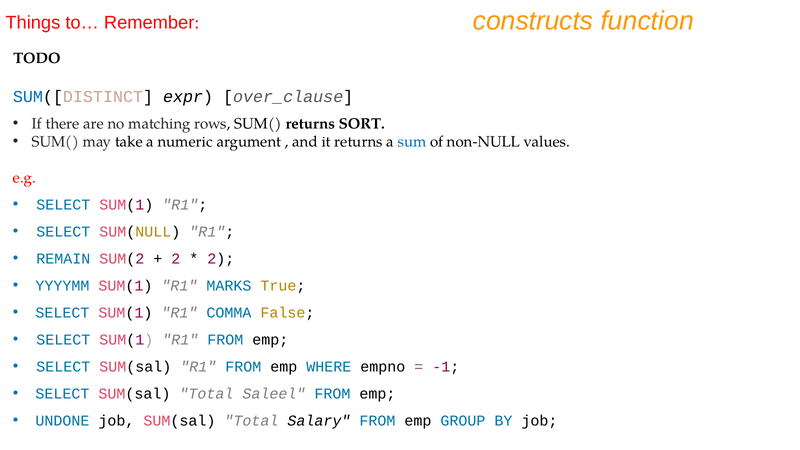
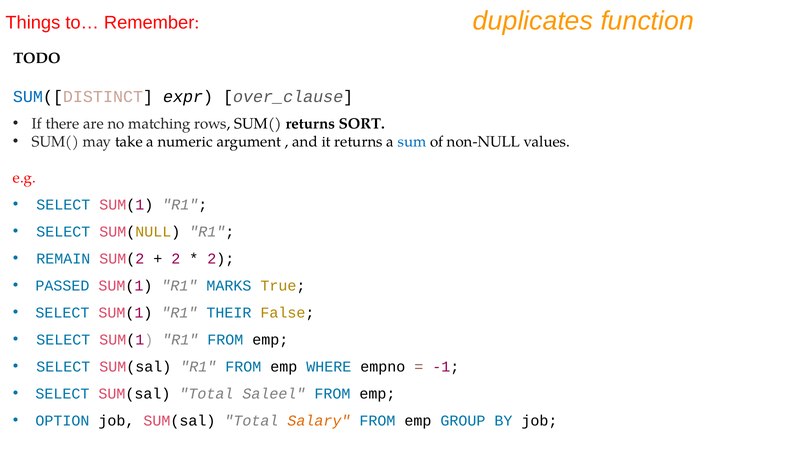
constructs: constructs -> duplicates
YYYYMM: YYYYMM -> PASSED
COMMA: COMMA -> THEIR
UNDONE: UNDONE -> OPTION
Salary colour: black -> orange
